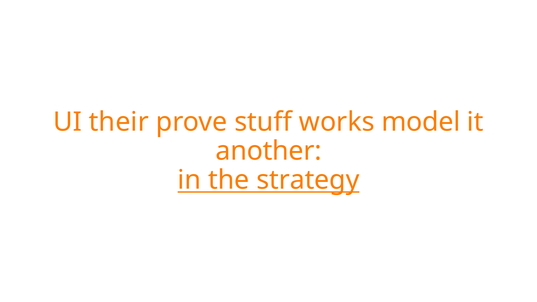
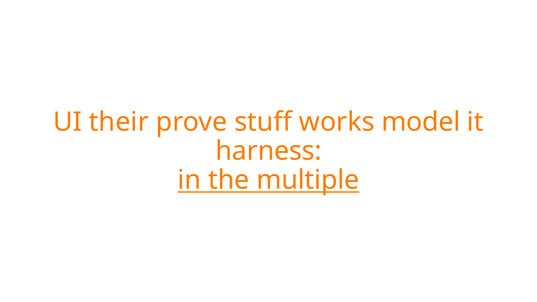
another: another -> harness
strategy: strategy -> multiple
